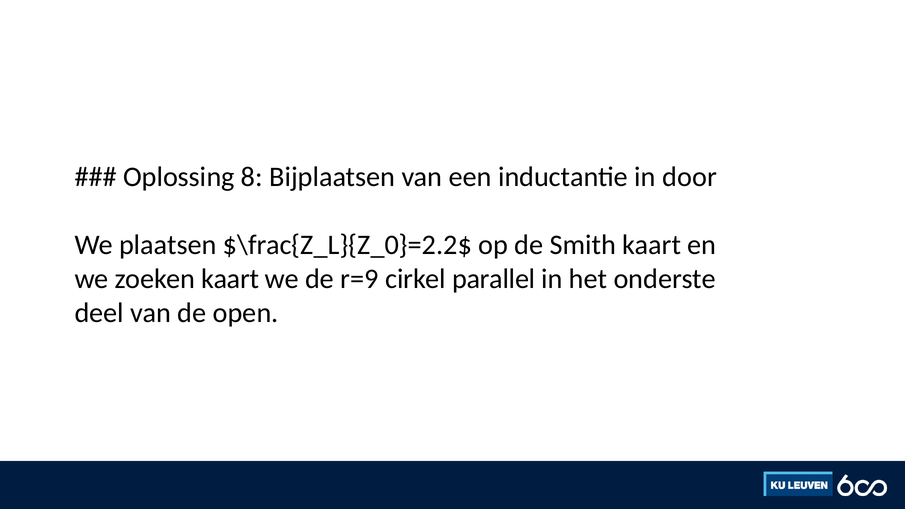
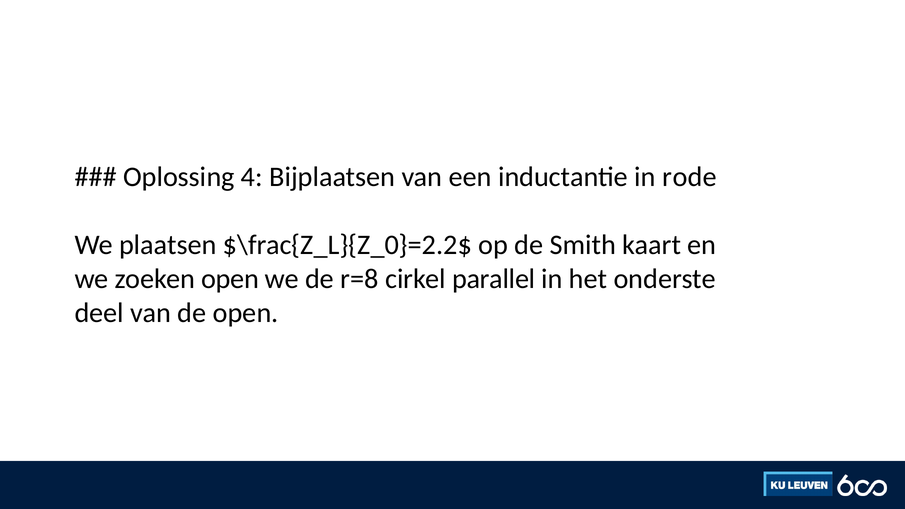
8: 8 -> 4
door: door -> rode
zoeken kaart: kaart -> open
r=9: r=9 -> r=8
